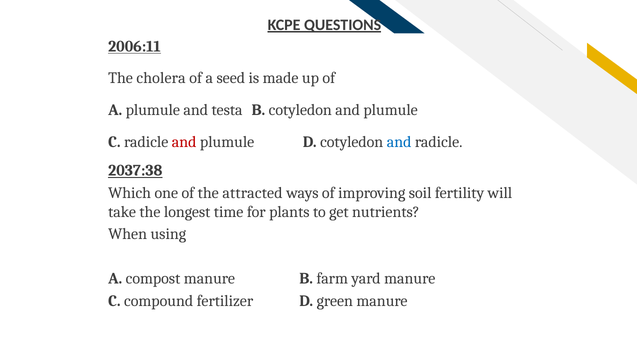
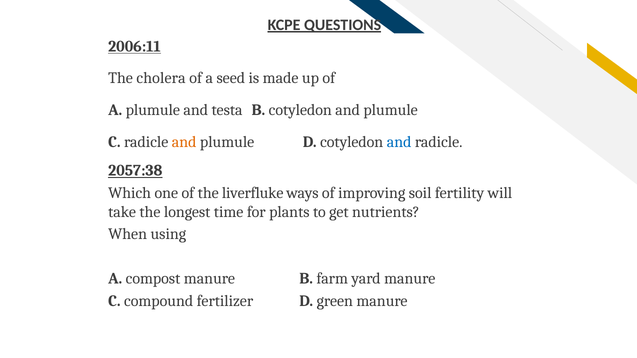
and at (184, 142) colour: red -> orange
2037:38: 2037:38 -> 2057:38
attracted: attracted -> liverfluke
